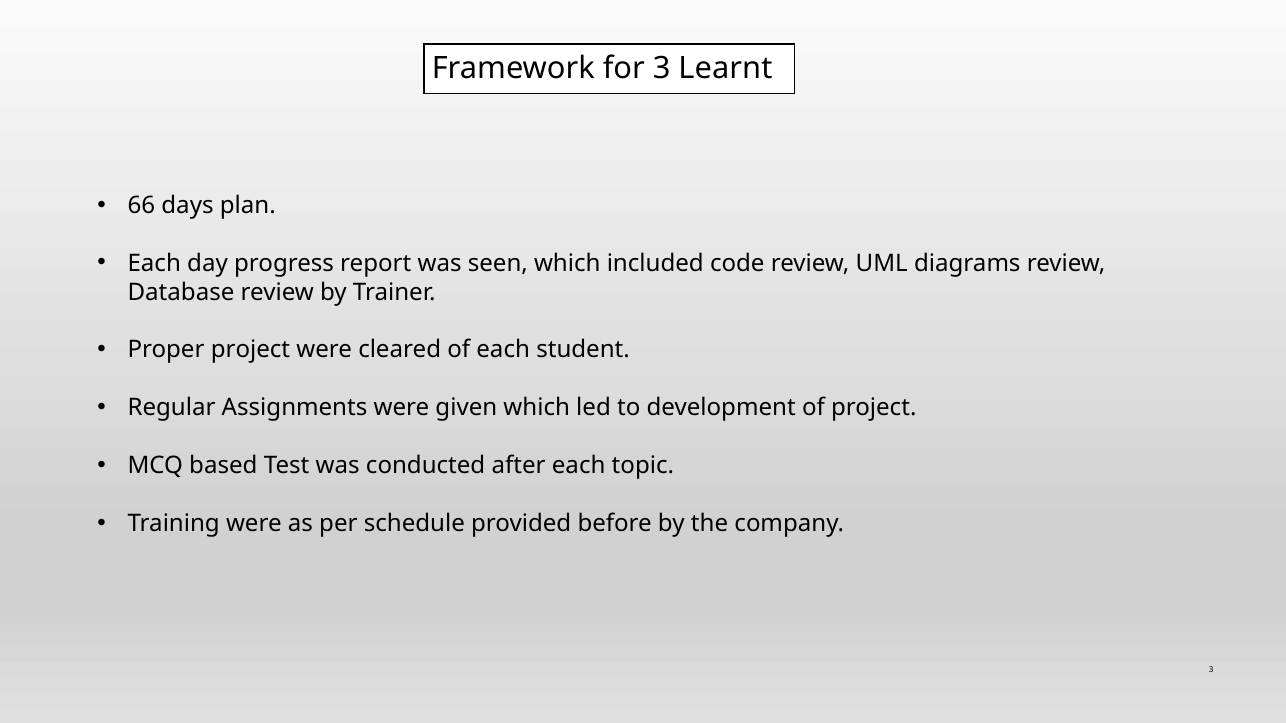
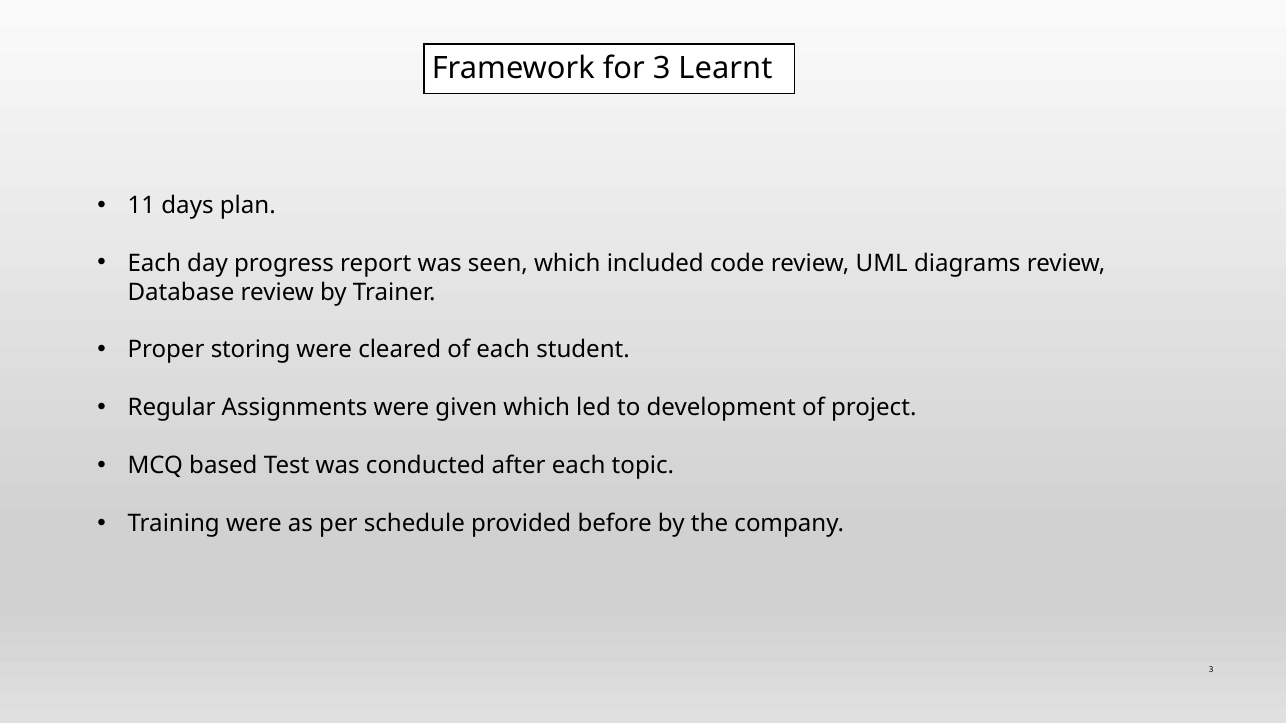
66: 66 -> 11
Proper project: project -> storing
